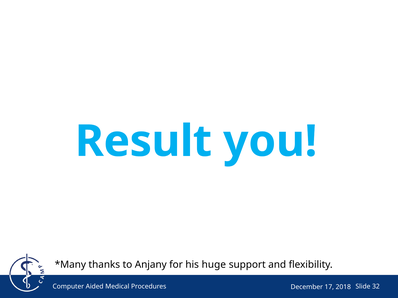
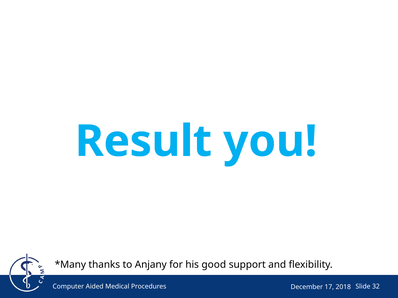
huge: huge -> good
